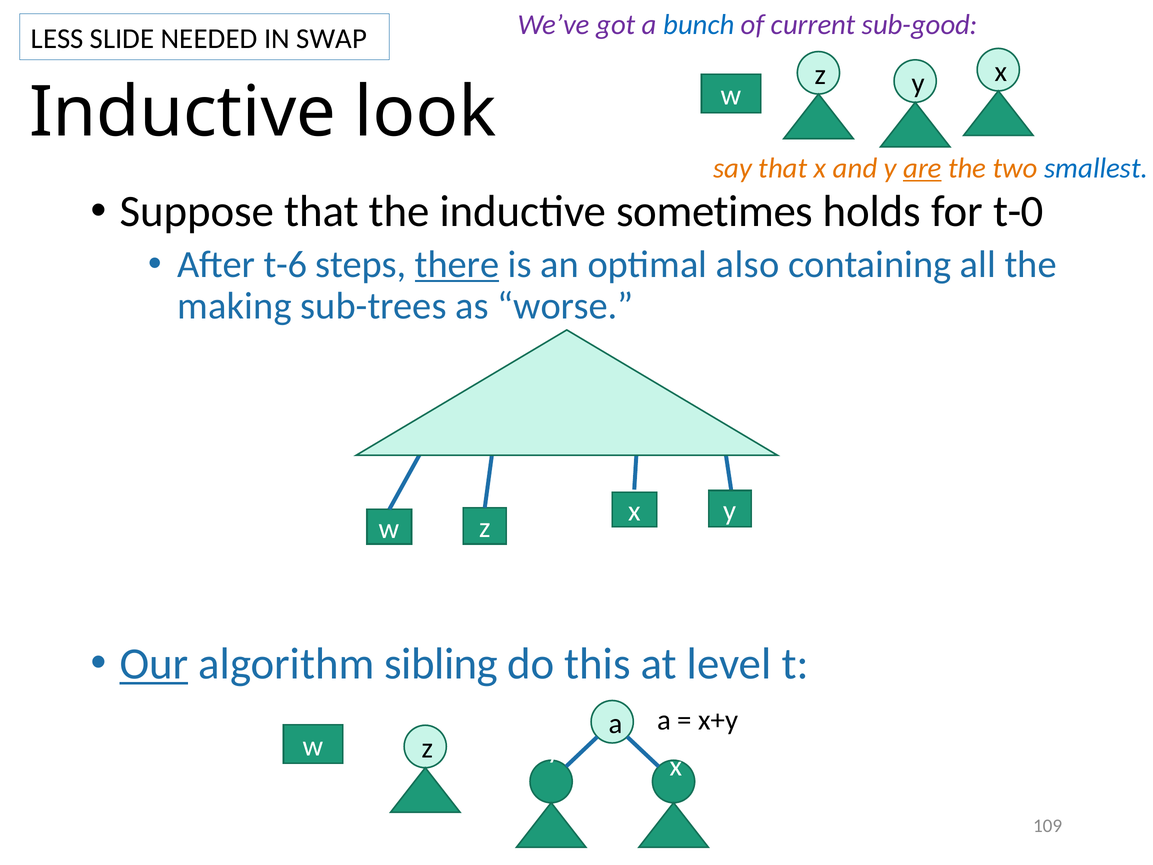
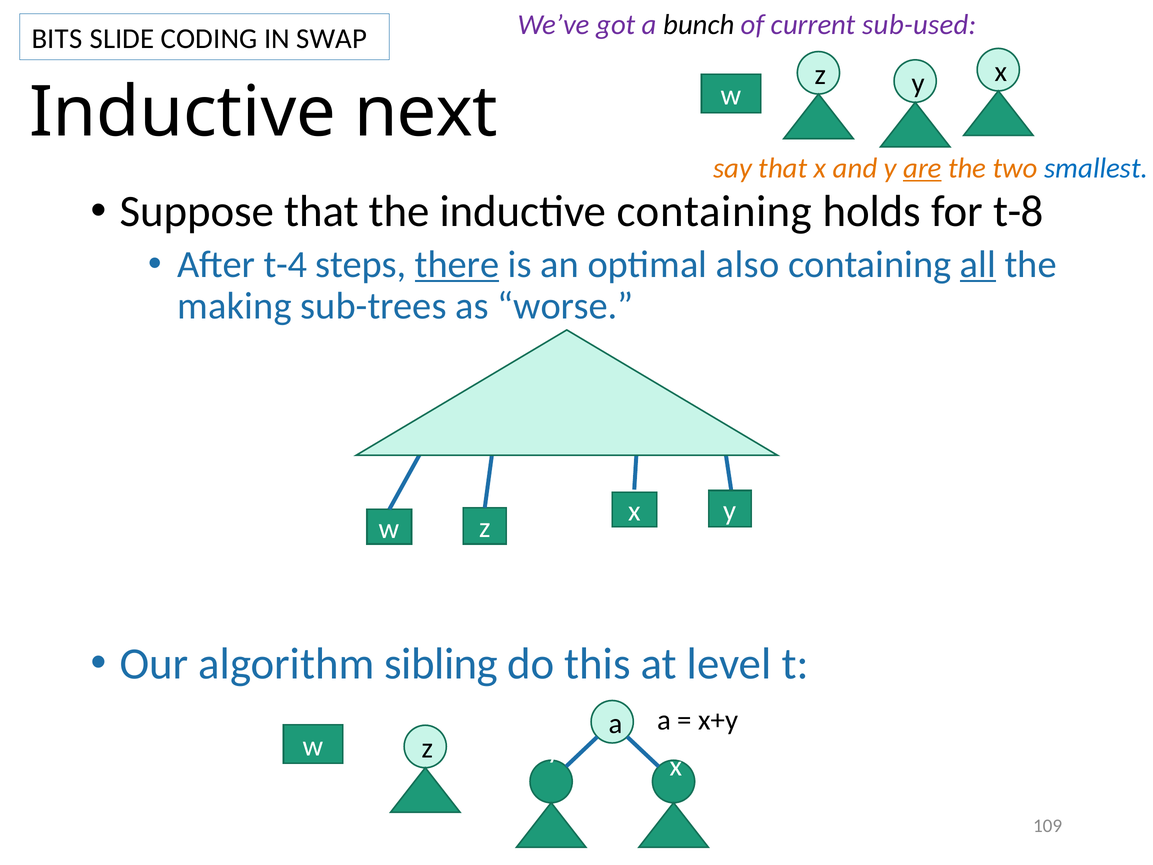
bunch colour: blue -> black
sub-good: sub-good -> sub-used
LESS: LESS -> BITS
NEEDED: NEEDED -> CODING
look: look -> next
inductive sometimes: sometimes -> containing
t-0: t-0 -> t-8
t-6: t-6 -> t-4
all underline: none -> present
Our underline: present -> none
